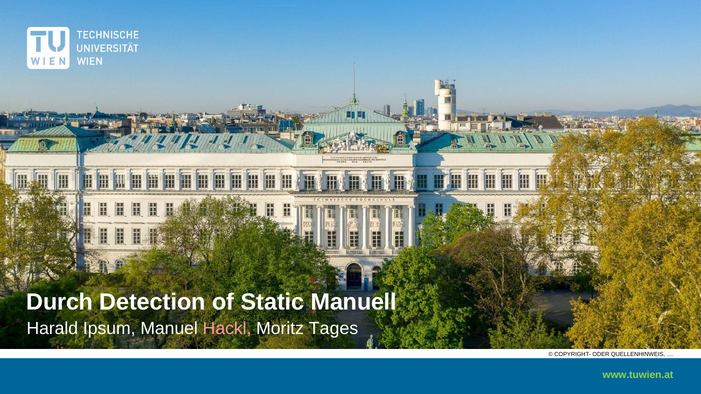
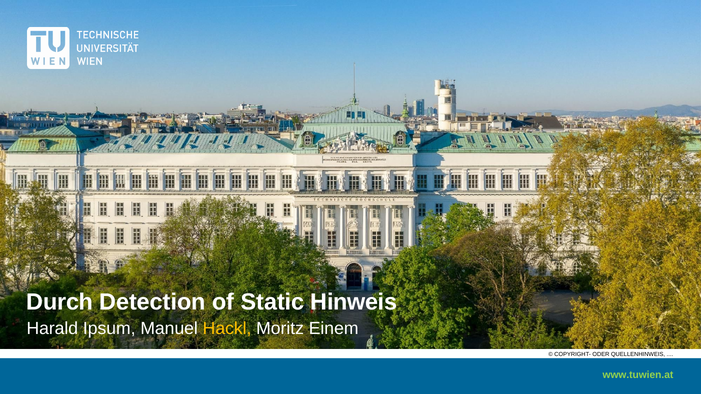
Manuell: Manuell -> Hinweis
Hackl colour: pink -> yellow
Tages: Tages -> Einem
